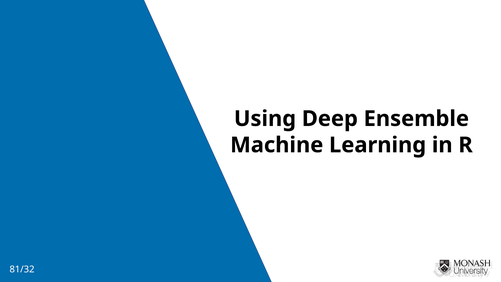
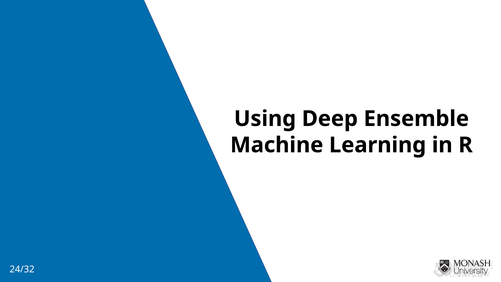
81/32: 81/32 -> 24/32
